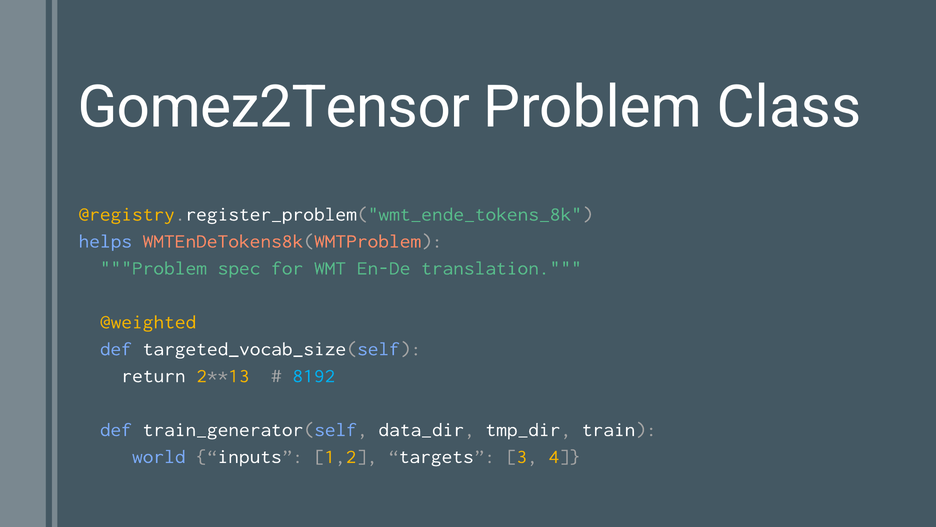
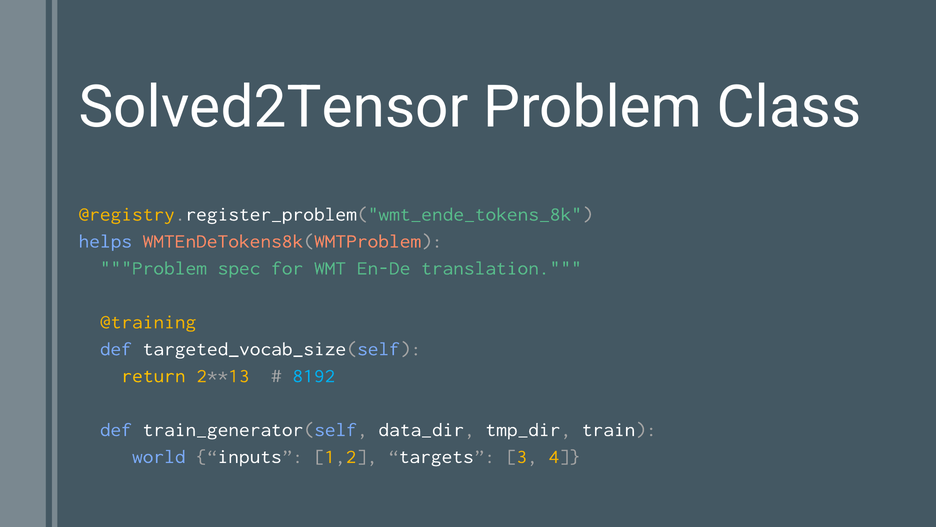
Gomez2Tensor: Gomez2Tensor -> Solved2Tensor
@weighted: @weighted -> @training
return colour: white -> yellow
